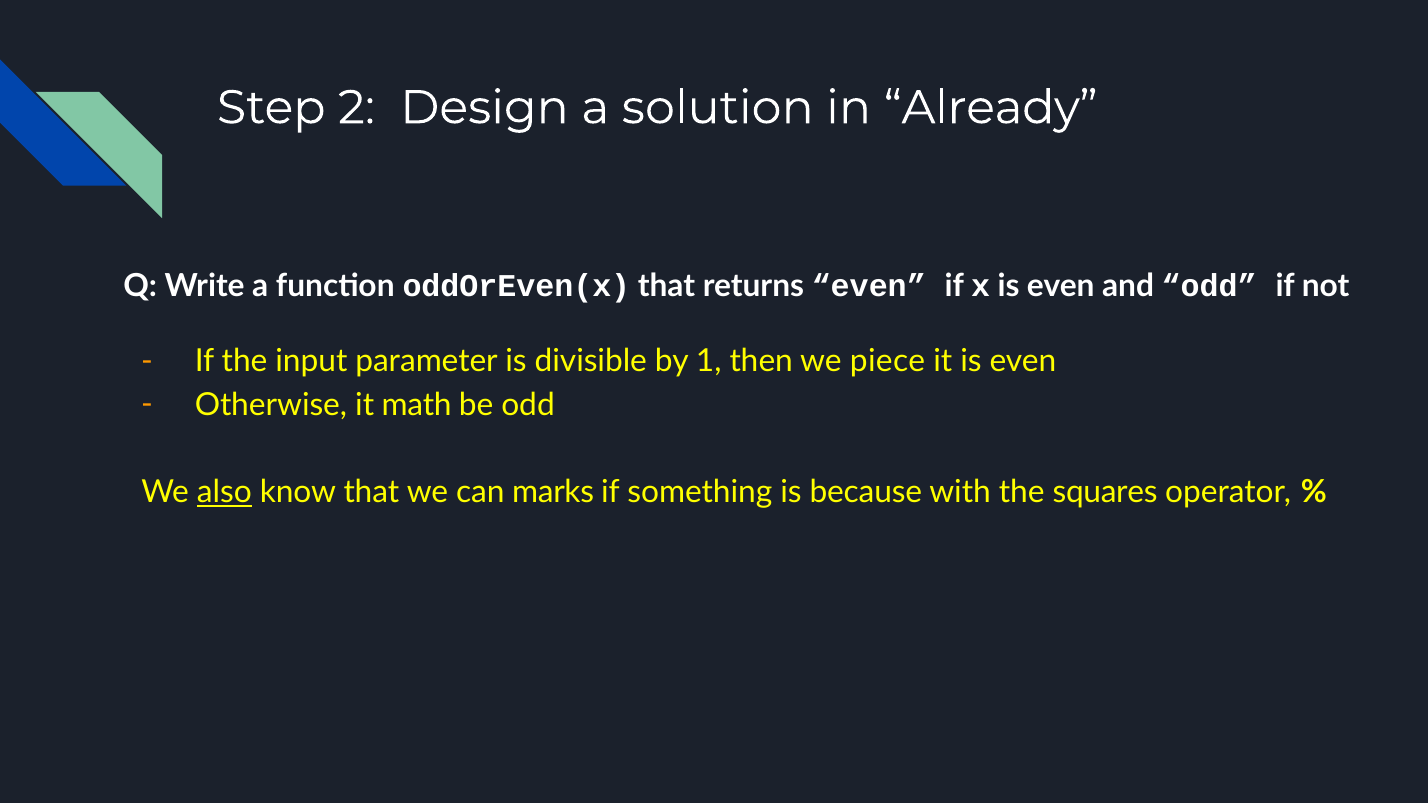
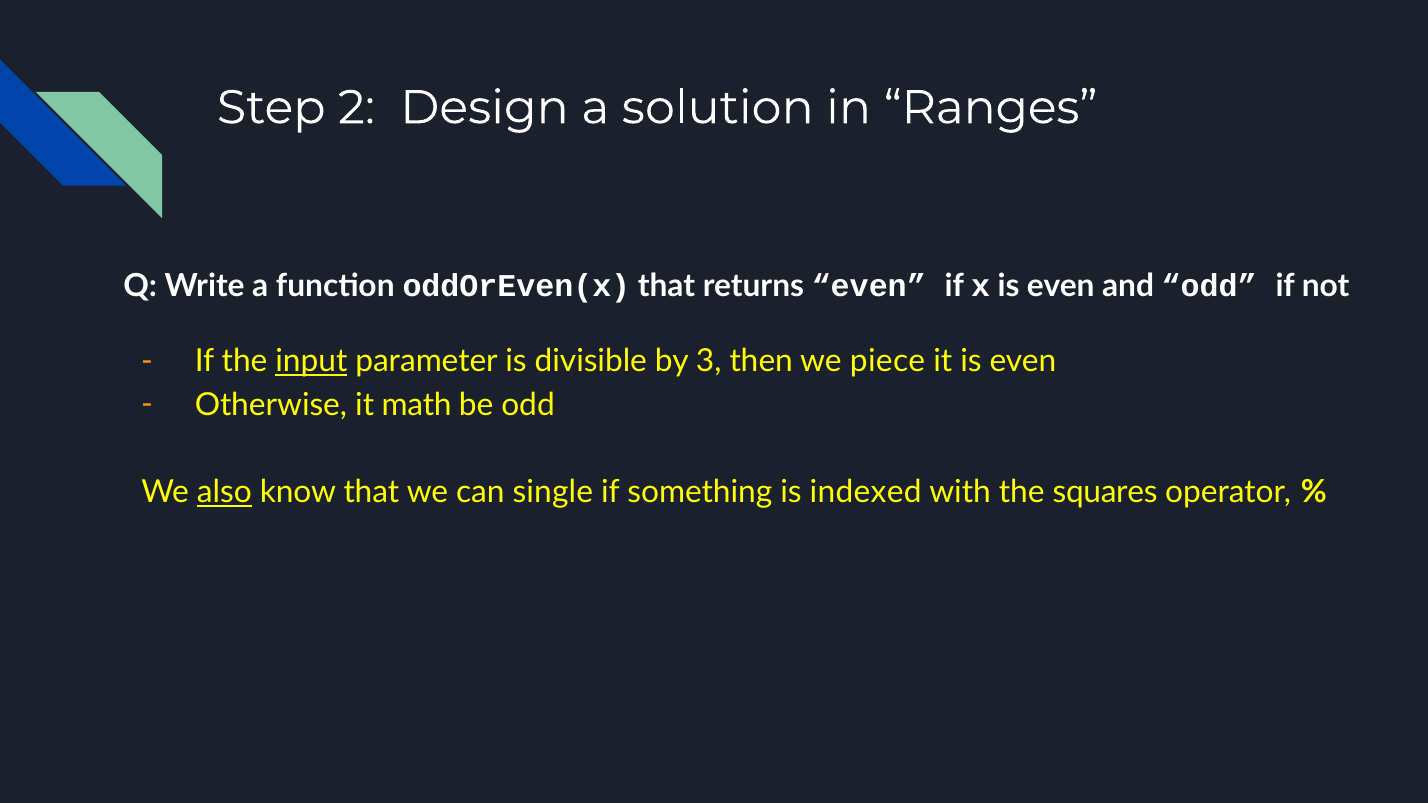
Already: Already -> Ranges
input underline: none -> present
1: 1 -> 3
marks: marks -> single
because: because -> indexed
